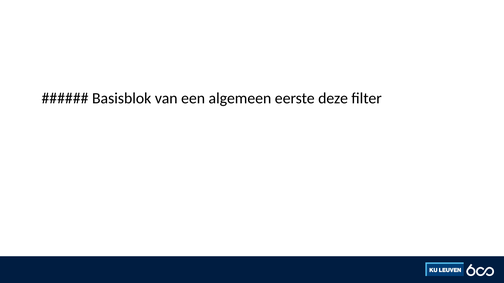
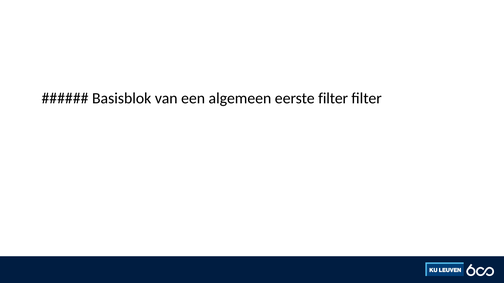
eerste deze: deze -> filter
